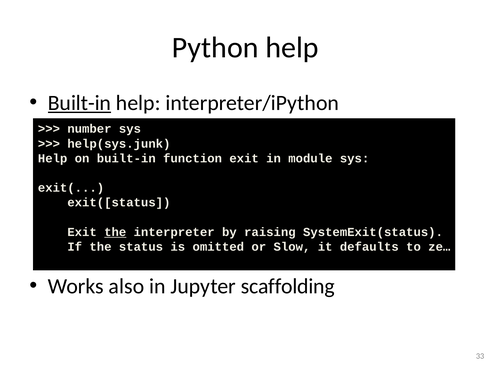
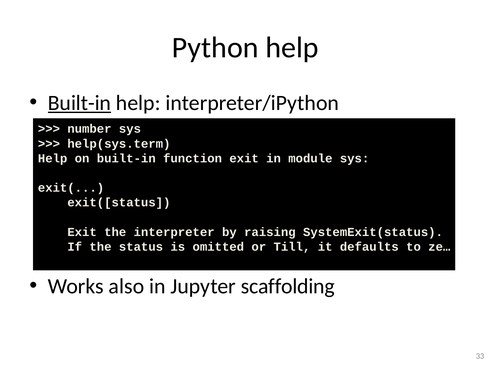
help(sys.junk: help(sys.junk -> help(sys.term
the at (115, 232) underline: present -> none
Slow: Slow -> Till
